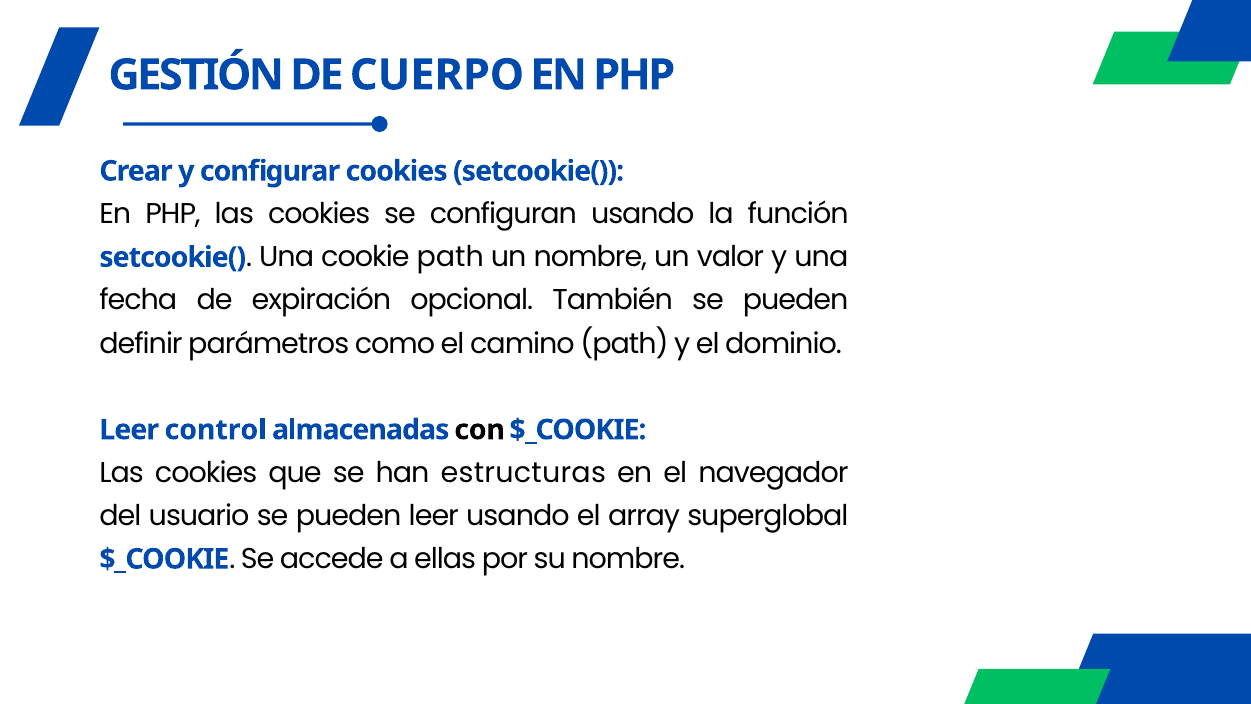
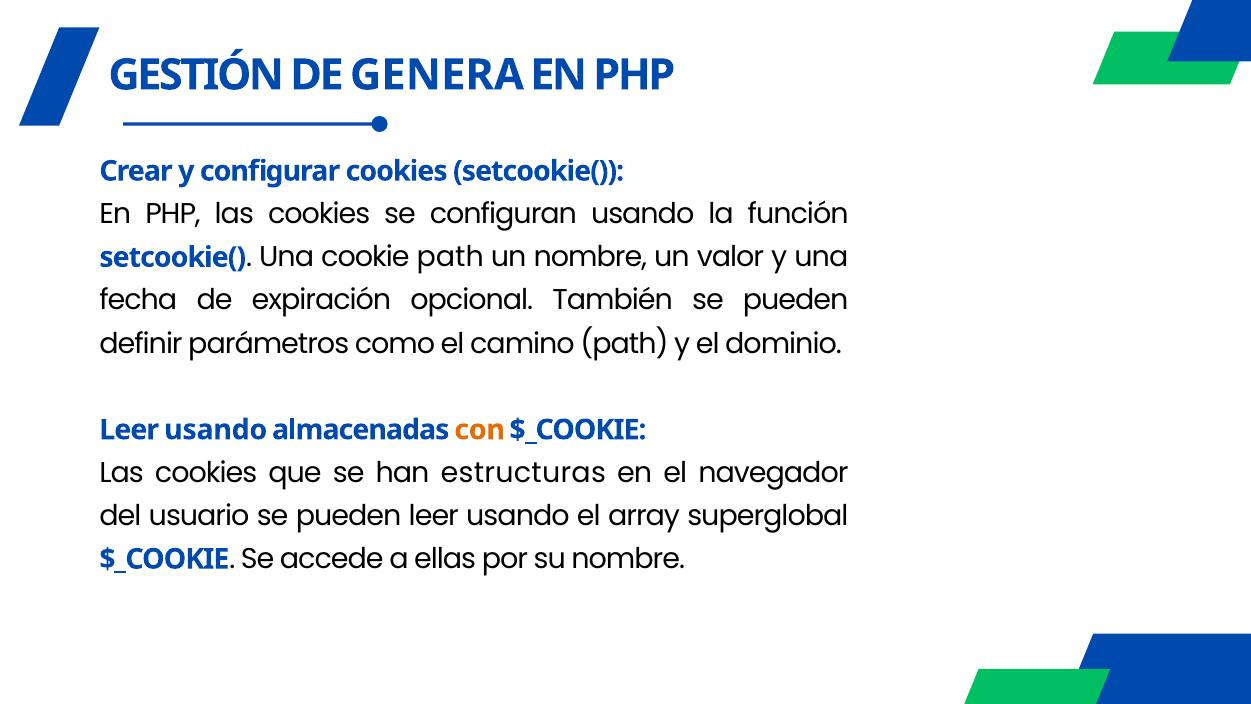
CUERPO: CUERPO -> GENERA
control at (216, 430): control -> usando
con colour: black -> orange
